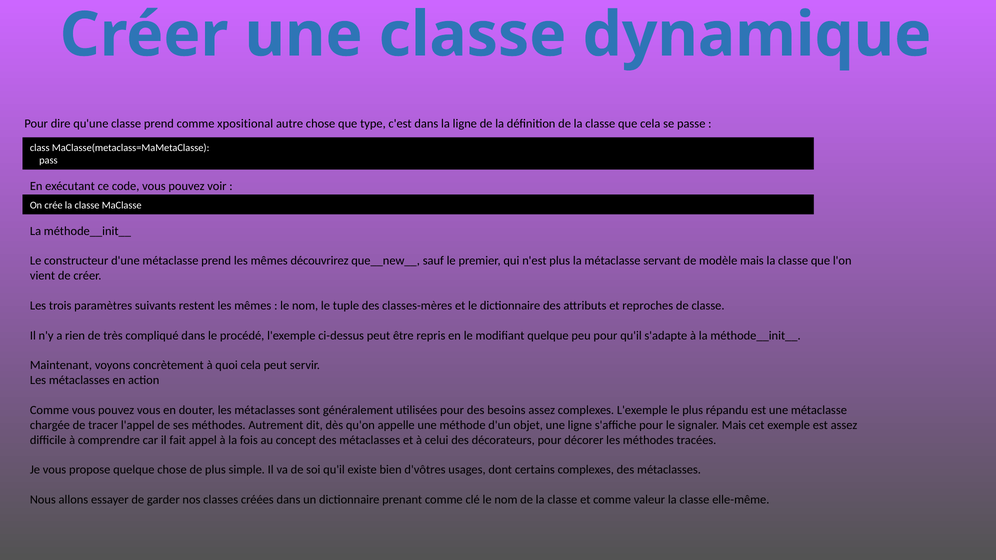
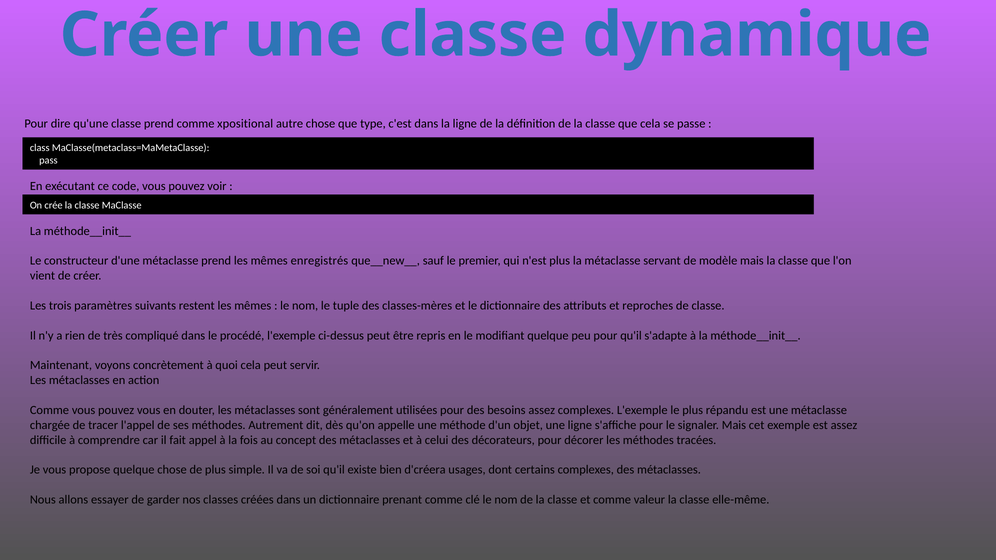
découvrirez: découvrirez -> enregistrés
d'vôtres: d'vôtres -> d'créera
